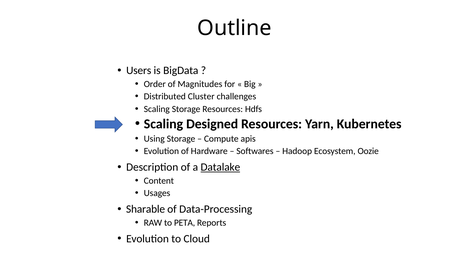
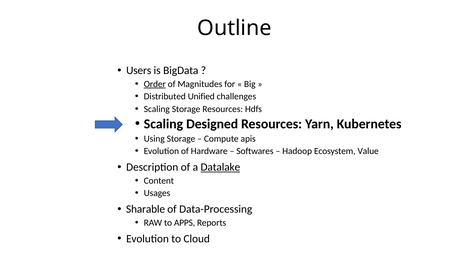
Order underline: none -> present
Cluster: Cluster -> Unified
Oozie: Oozie -> Value
PETA: PETA -> APPS
